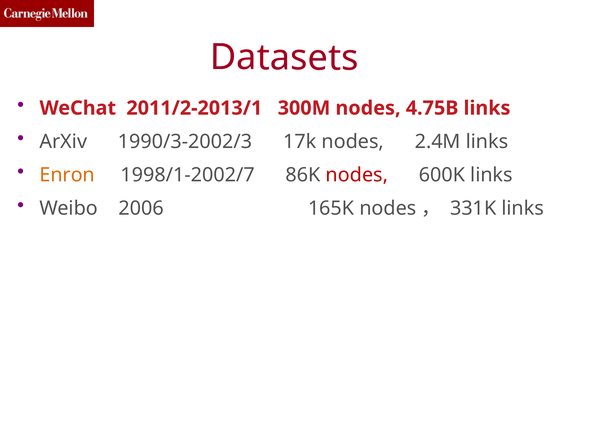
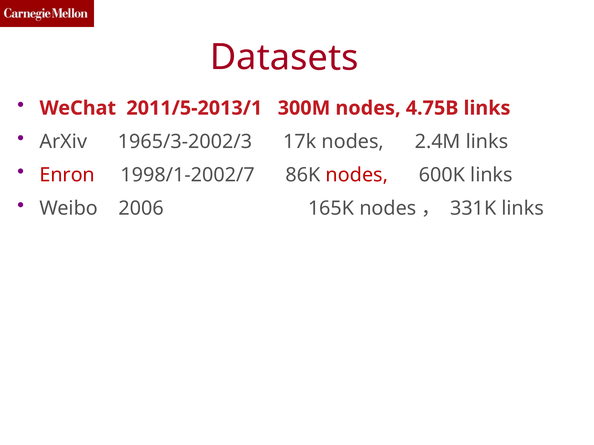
2011/2-2013/1: 2011/2-2013/1 -> 2011/5-2013/1
1990/3-2002/3: 1990/3-2002/3 -> 1965/3-2002/3
Enron colour: orange -> red
